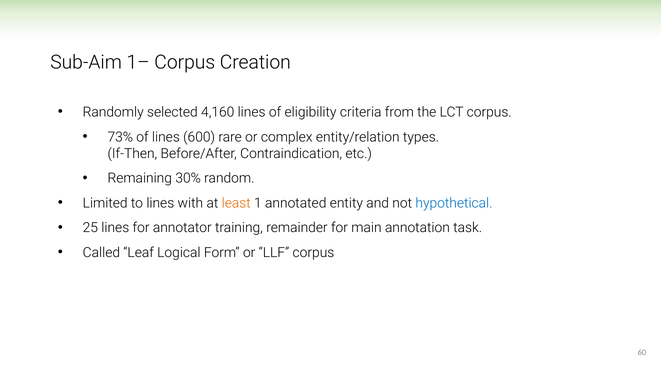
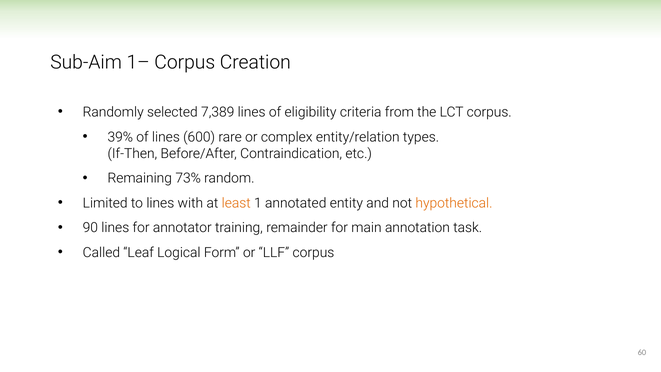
4,160: 4,160 -> 7,389
73%: 73% -> 39%
30%: 30% -> 73%
hypothetical colour: blue -> orange
25: 25 -> 90
